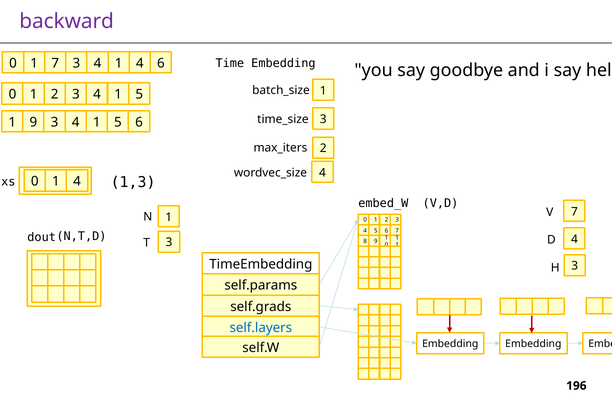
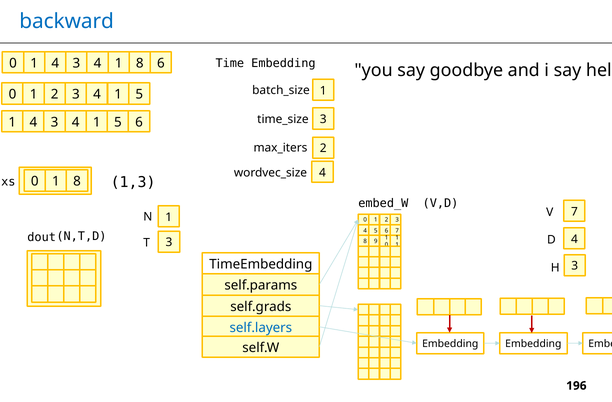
backward colour: purple -> blue
0 1 7: 7 -> 4
4 1 4: 4 -> 8
9 at (33, 122): 9 -> 4
0 1 4: 4 -> 8
